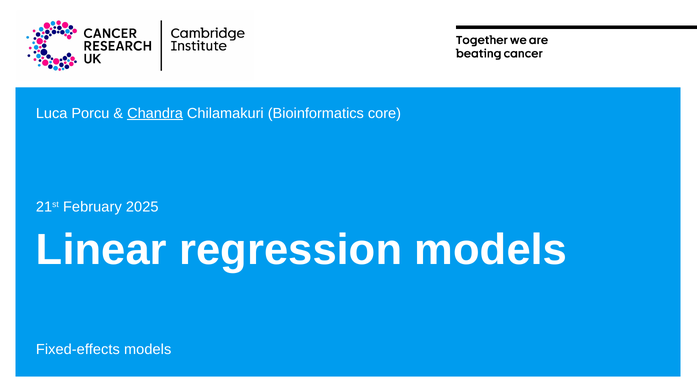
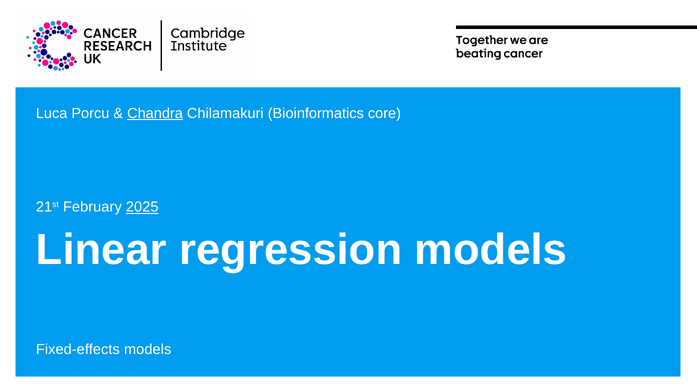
2025 underline: none -> present
